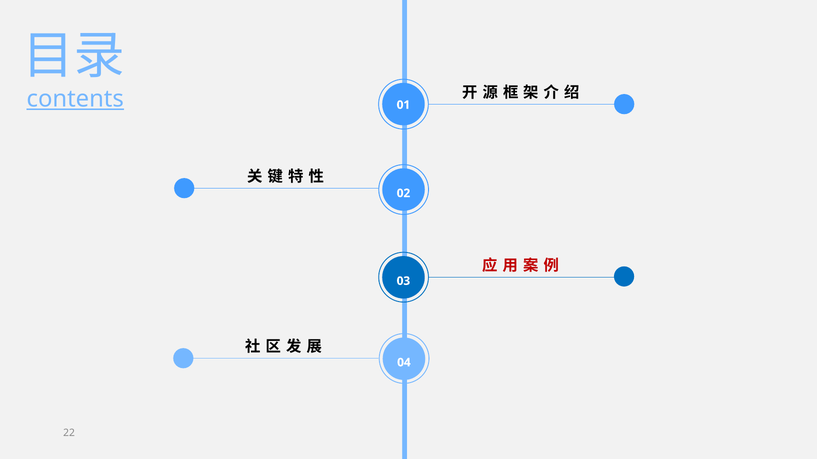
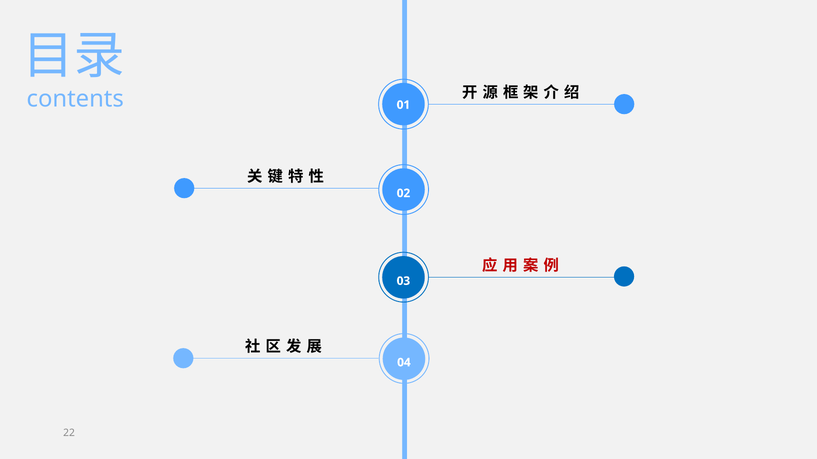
contents underline: present -> none
